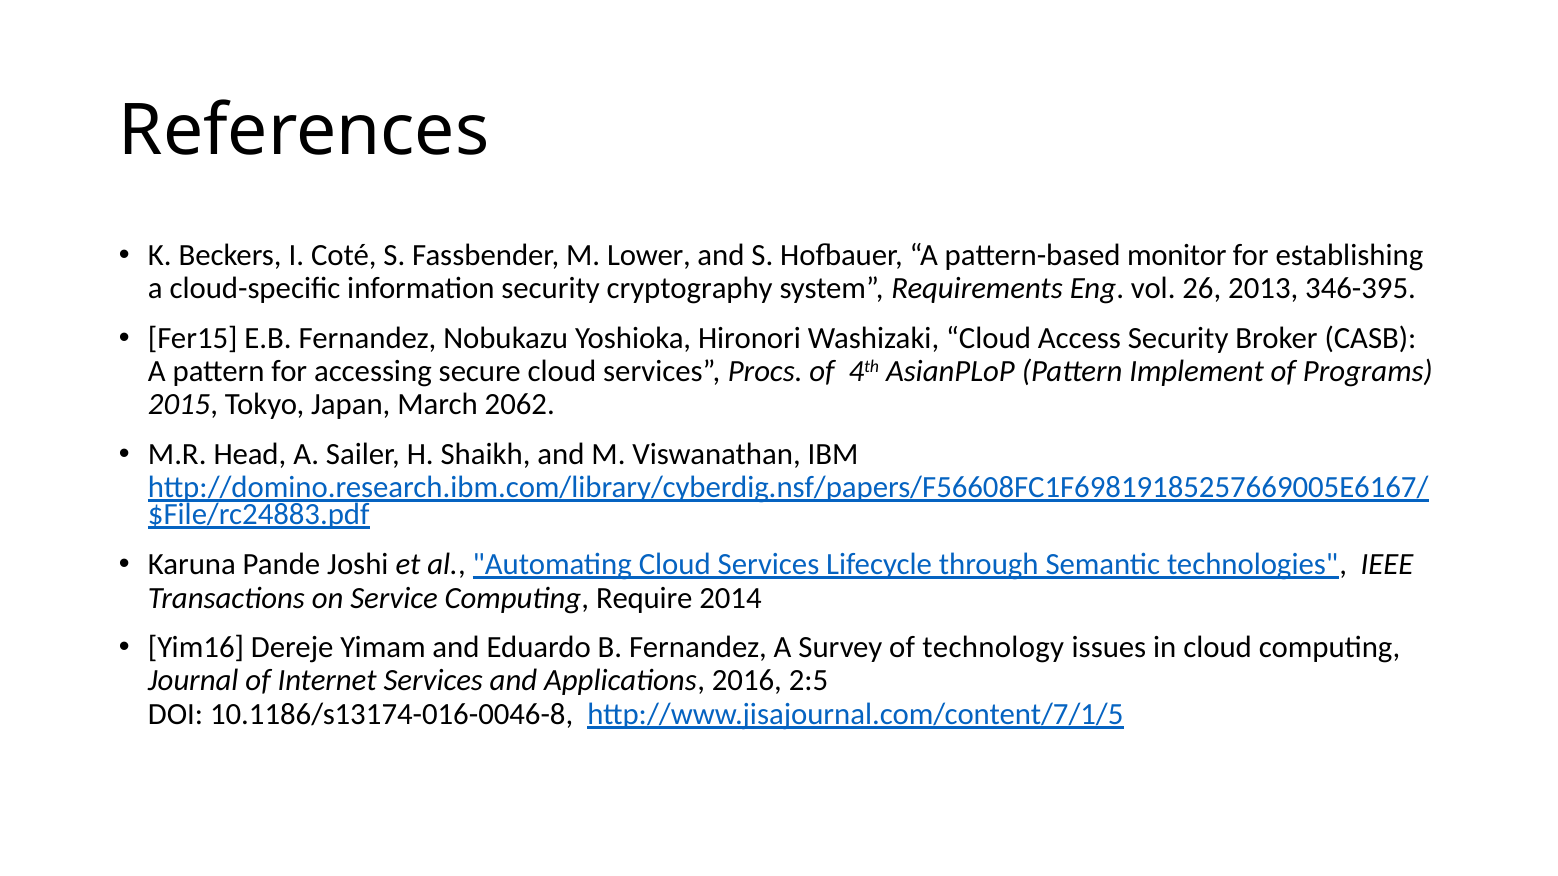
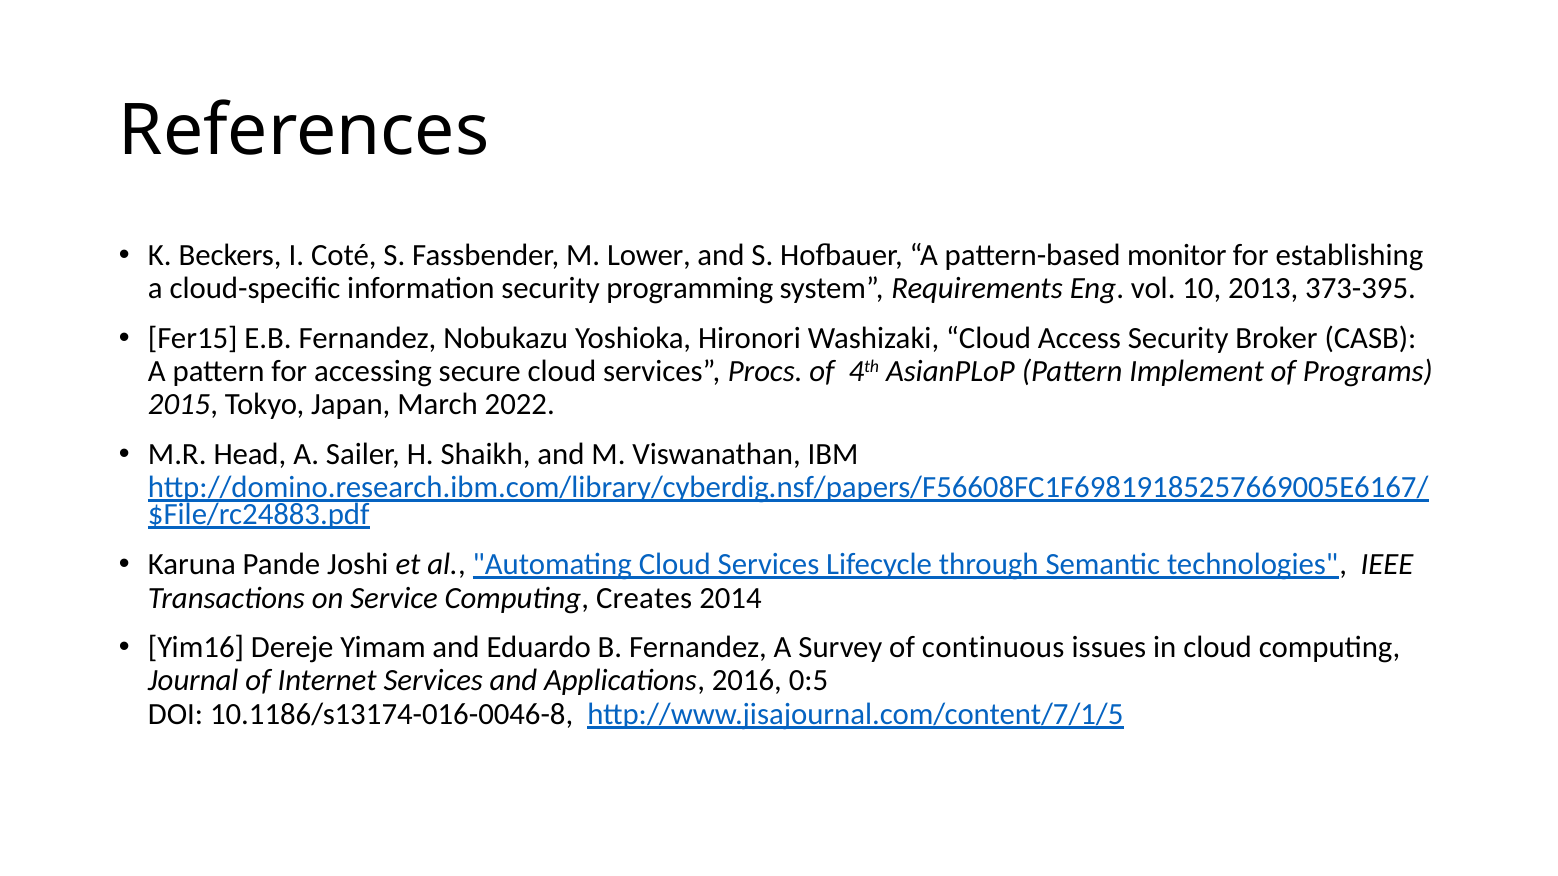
cryptography: cryptography -> programming
26: 26 -> 10
346-395: 346-395 -> 373-395
2062: 2062 -> 2022
Require: Require -> Creates
technology: technology -> continuous
2:5: 2:5 -> 0:5
